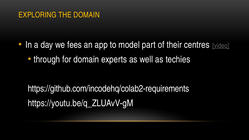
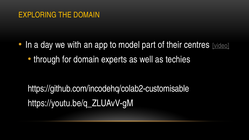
fees: fees -> with
https://github.com/incodehq/colab2-requirements: https://github.com/incodehq/colab2-requirements -> https://github.com/incodehq/colab2-customisable
